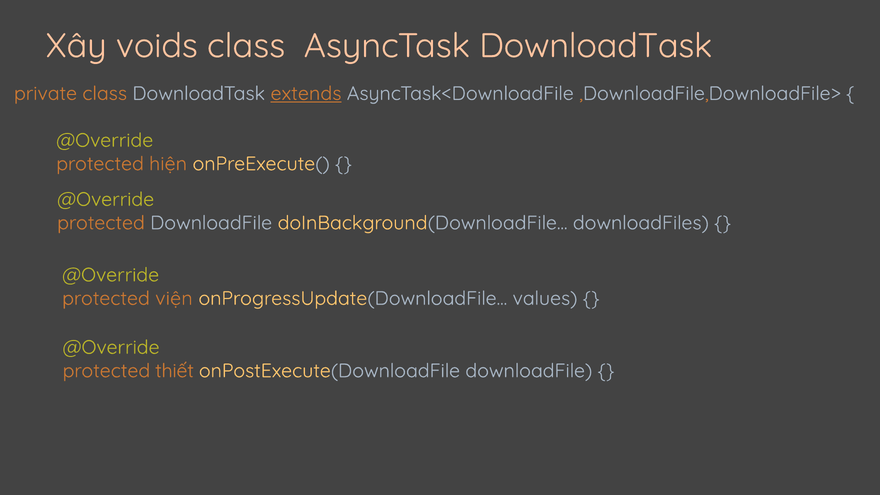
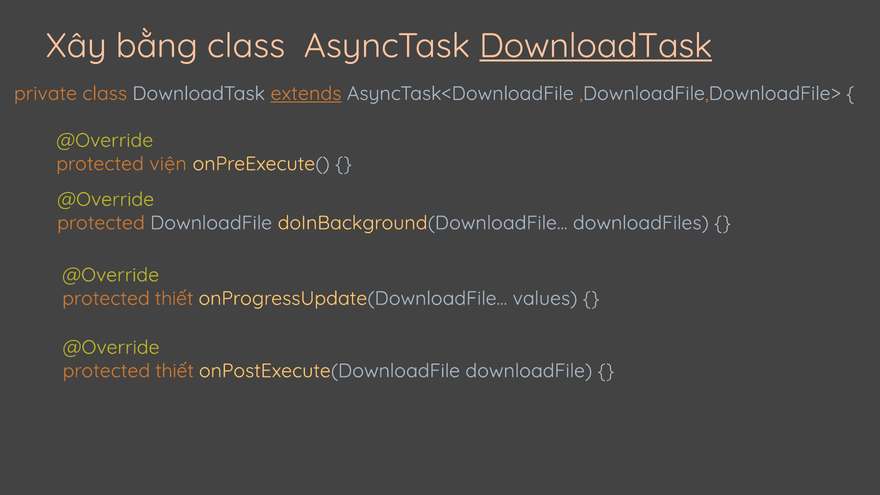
voids: voids -> bằng
DownloadTask at (596, 46) underline: none -> present
hiện: hiện -> viện
viện at (174, 298): viện -> thiết
